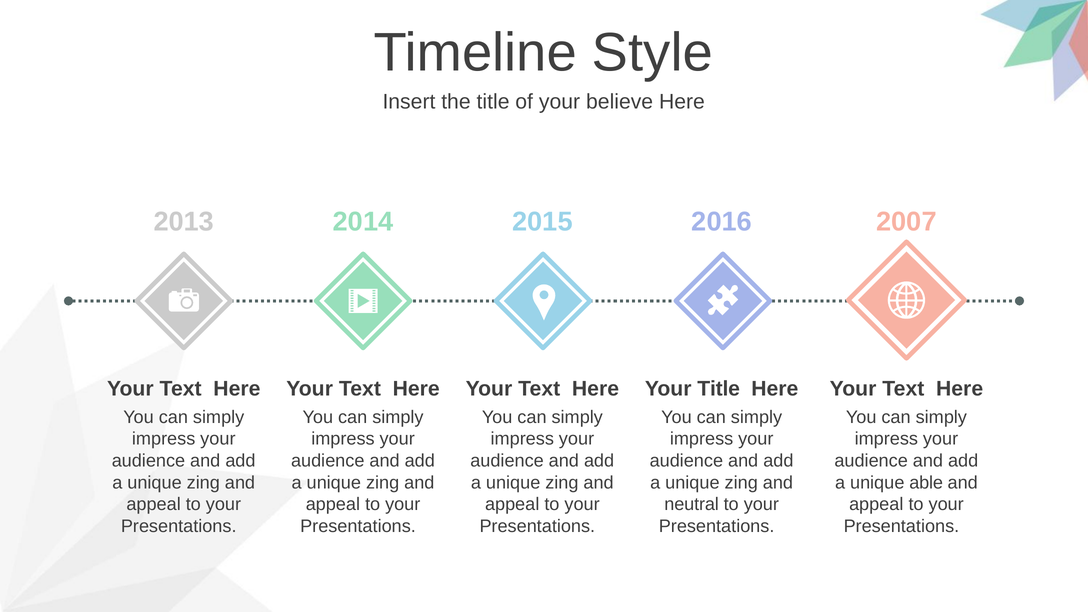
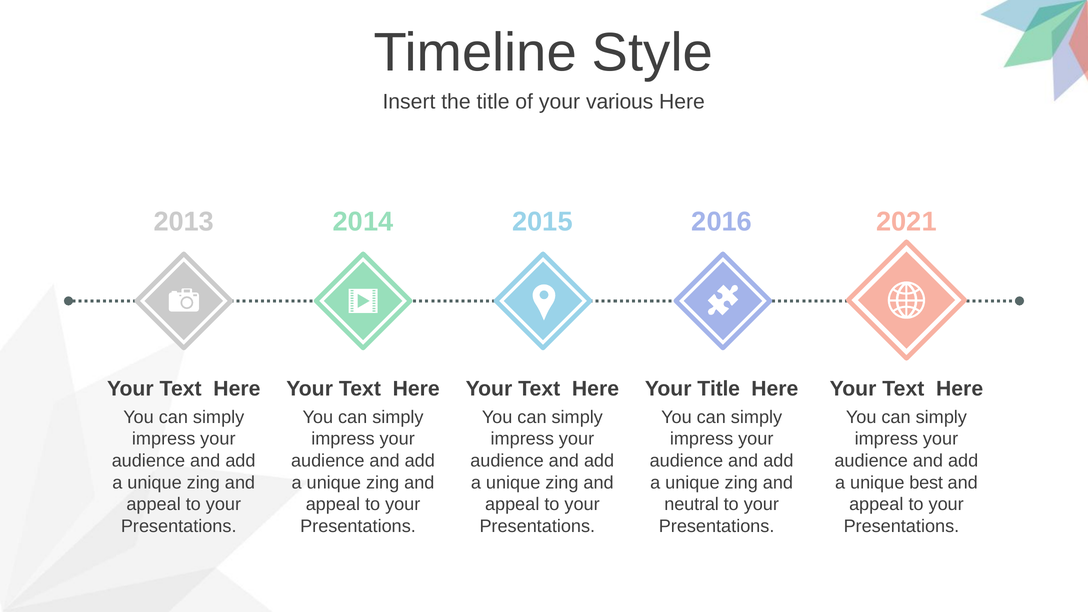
believe: believe -> various
2007: 2007 -> 2021
able: able -> best
